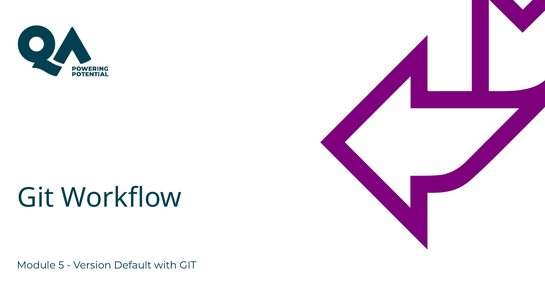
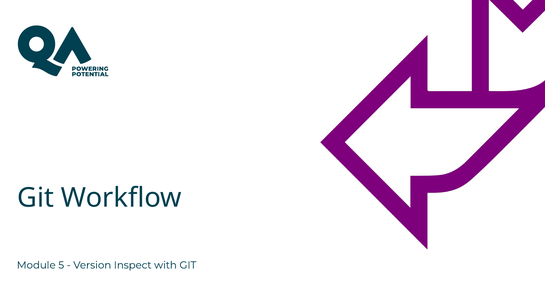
Default: Default -> Inspect
